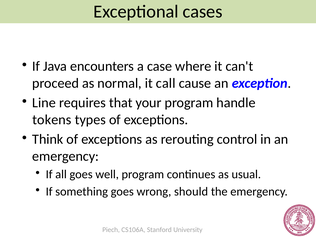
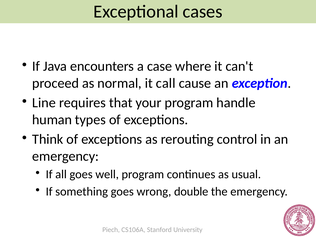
tokens: tokens -> human
should: should -> double
